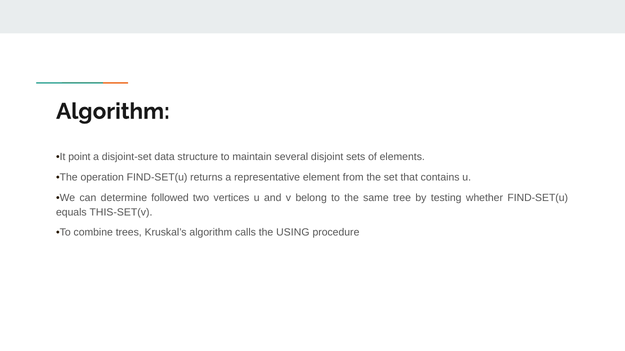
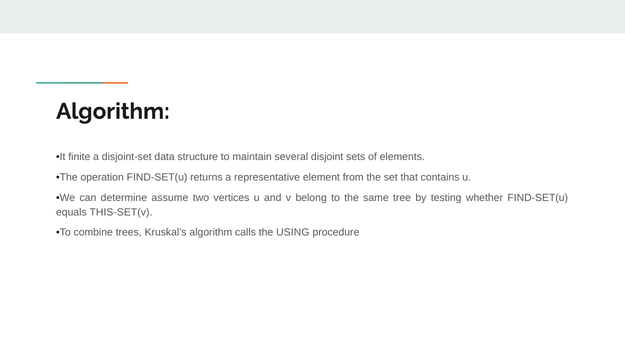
point: point -> finite
followed: followed -> assume
